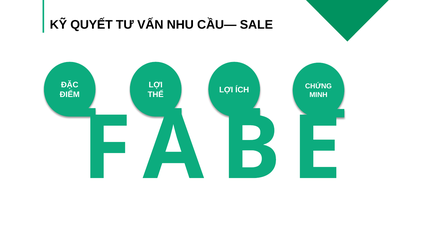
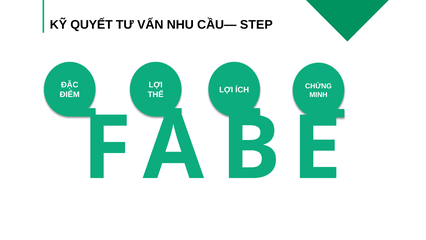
SALE: SALE -> STEP
